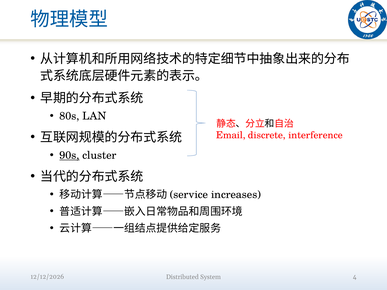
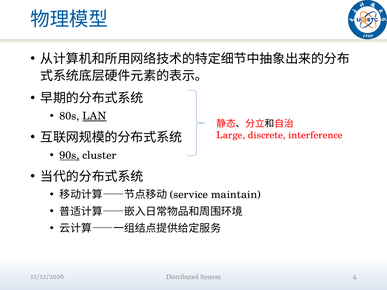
LAN underline: none -> present
Email: Email -> Large
increases: increases -> maintain
